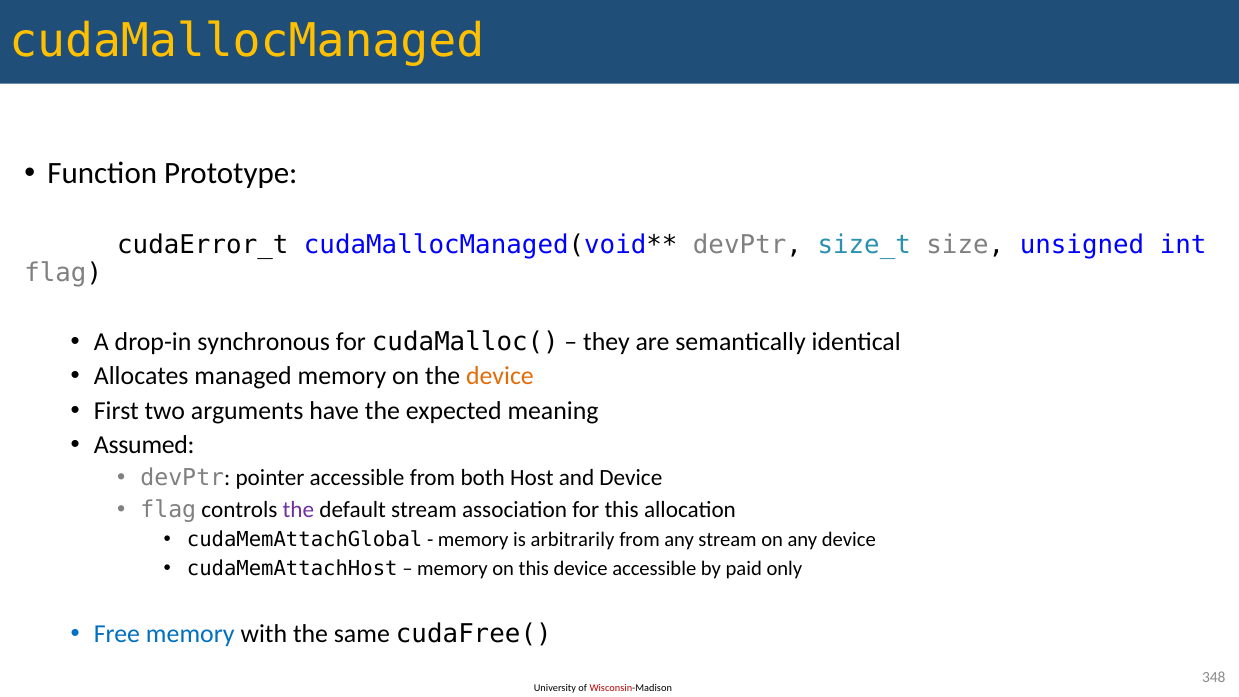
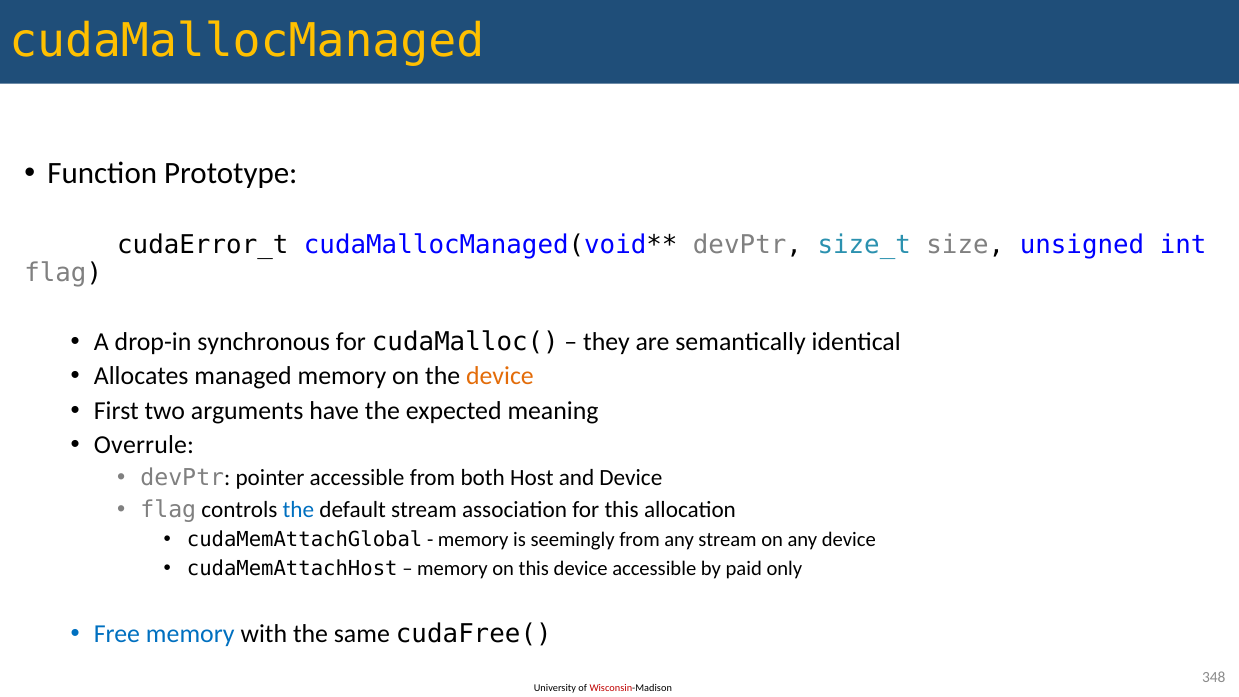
Assumed: Assumed -> Overrule
the at (298, 510) colour: purple -> blue
arbitrarily: arbitrarily -> seemingly
